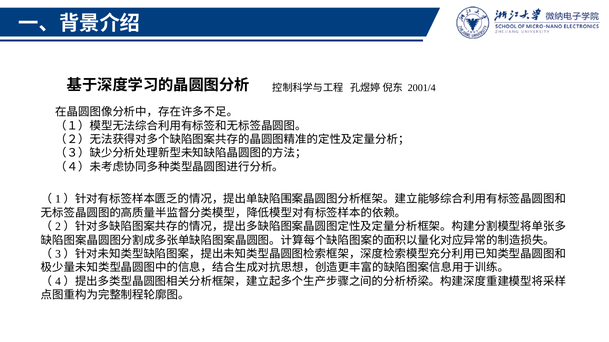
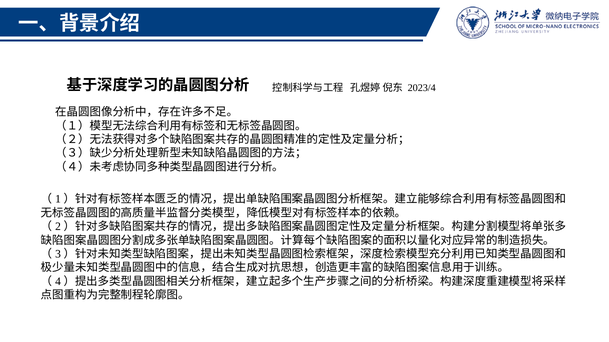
2001/4: 2001/4 -> 2023/4
